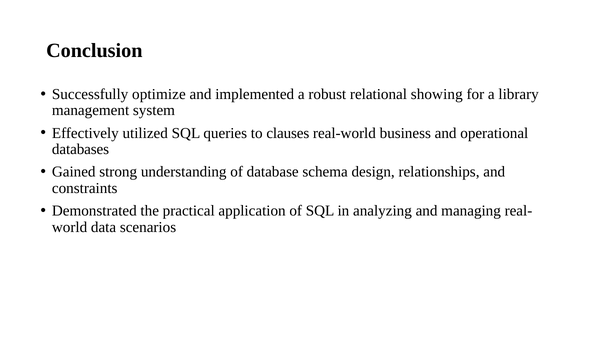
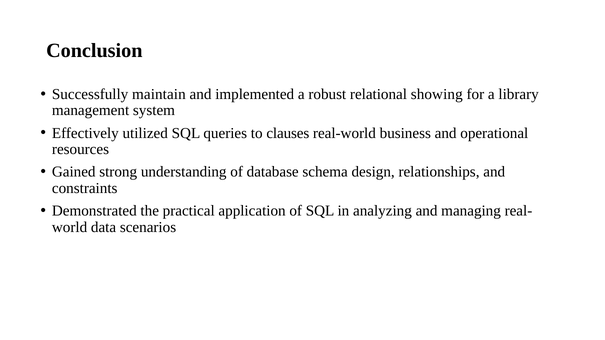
optimize: optimize -> maintain
databases: databases -> resources
